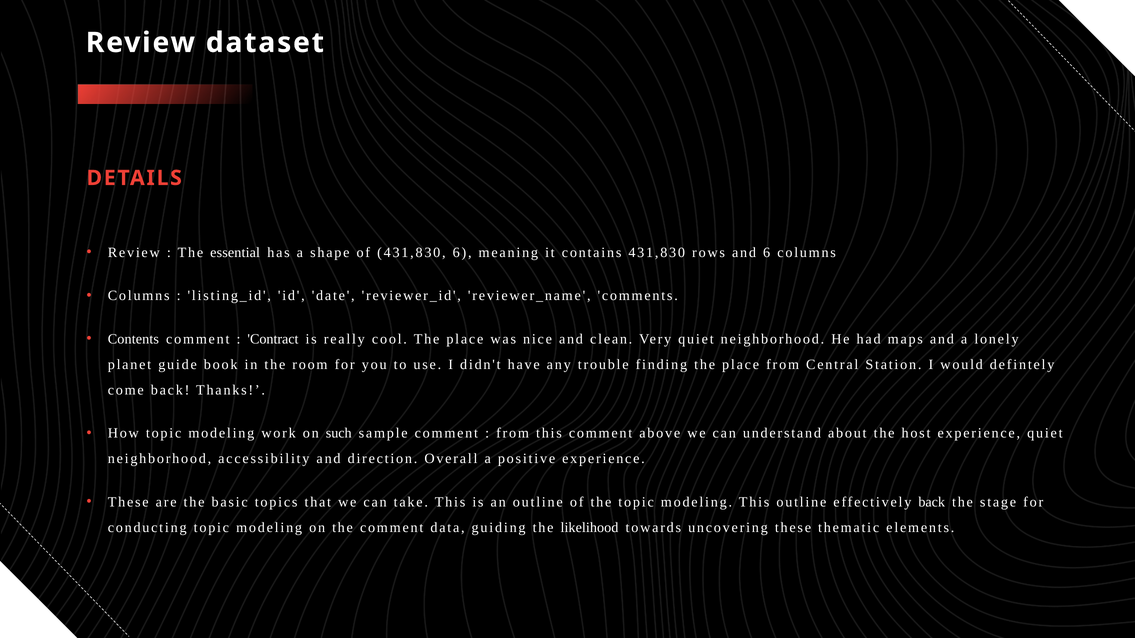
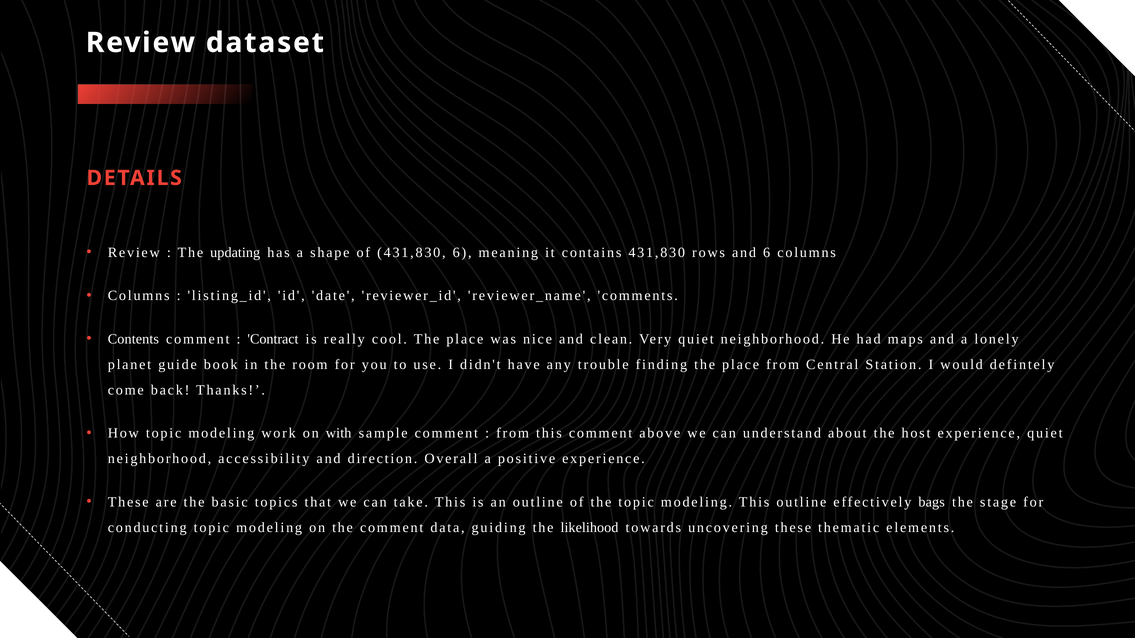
essential: essential -> updating
such: such -> with
effectively back: back -> bags
